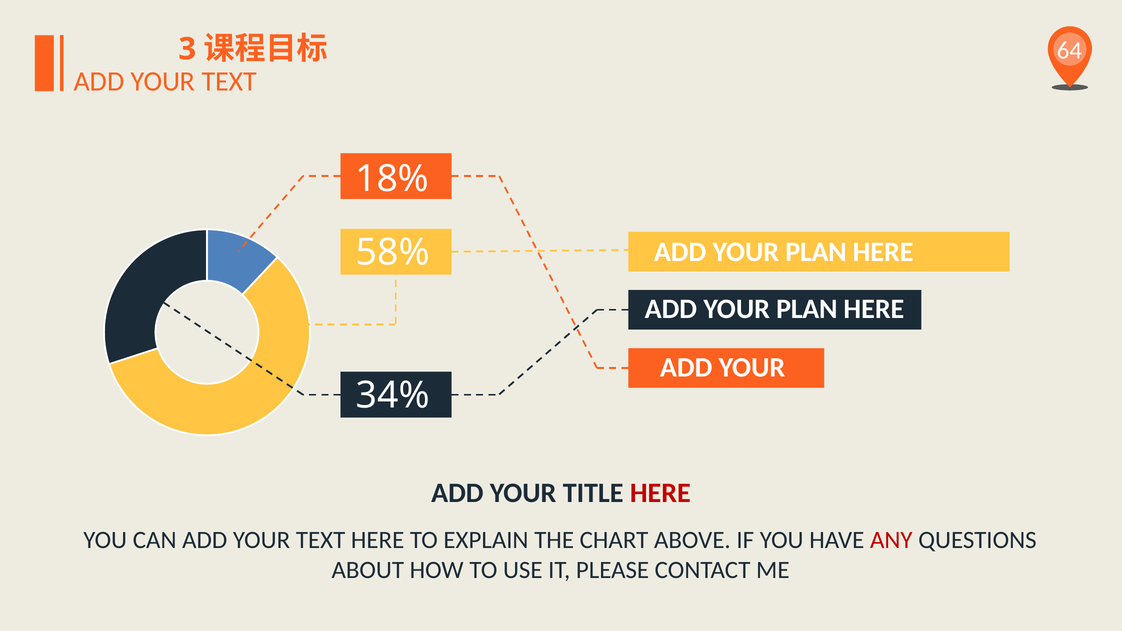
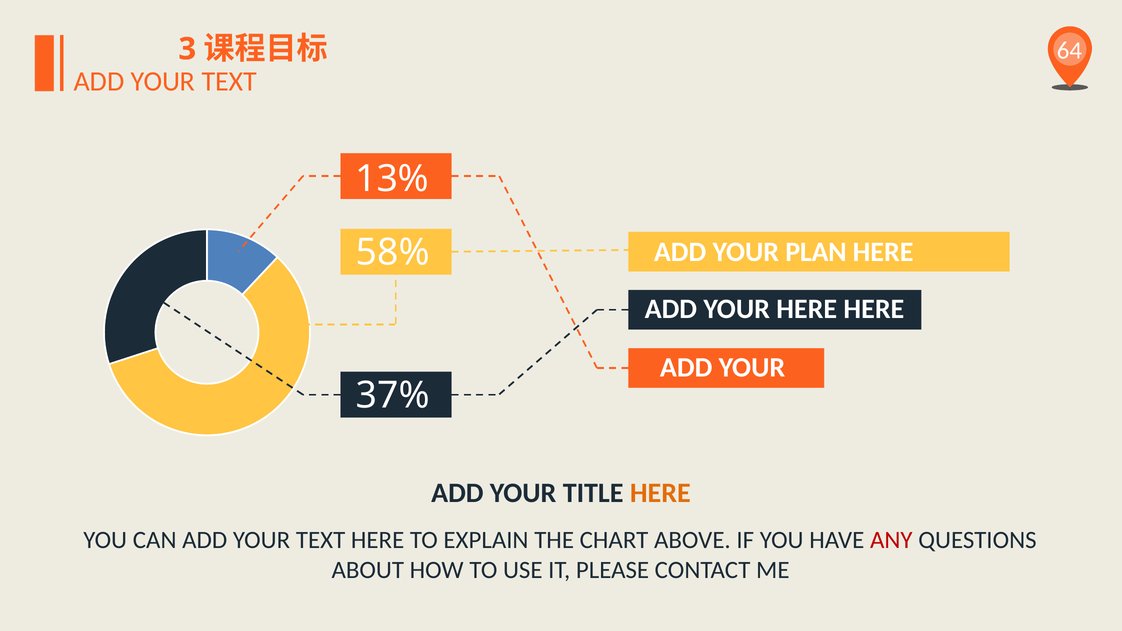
18%: 18% -> 13%
PLAN at (807, 309): PLAN -> HERE
34%: 34% -> 37%
HERE at (660, 493) colour: red -> orange
